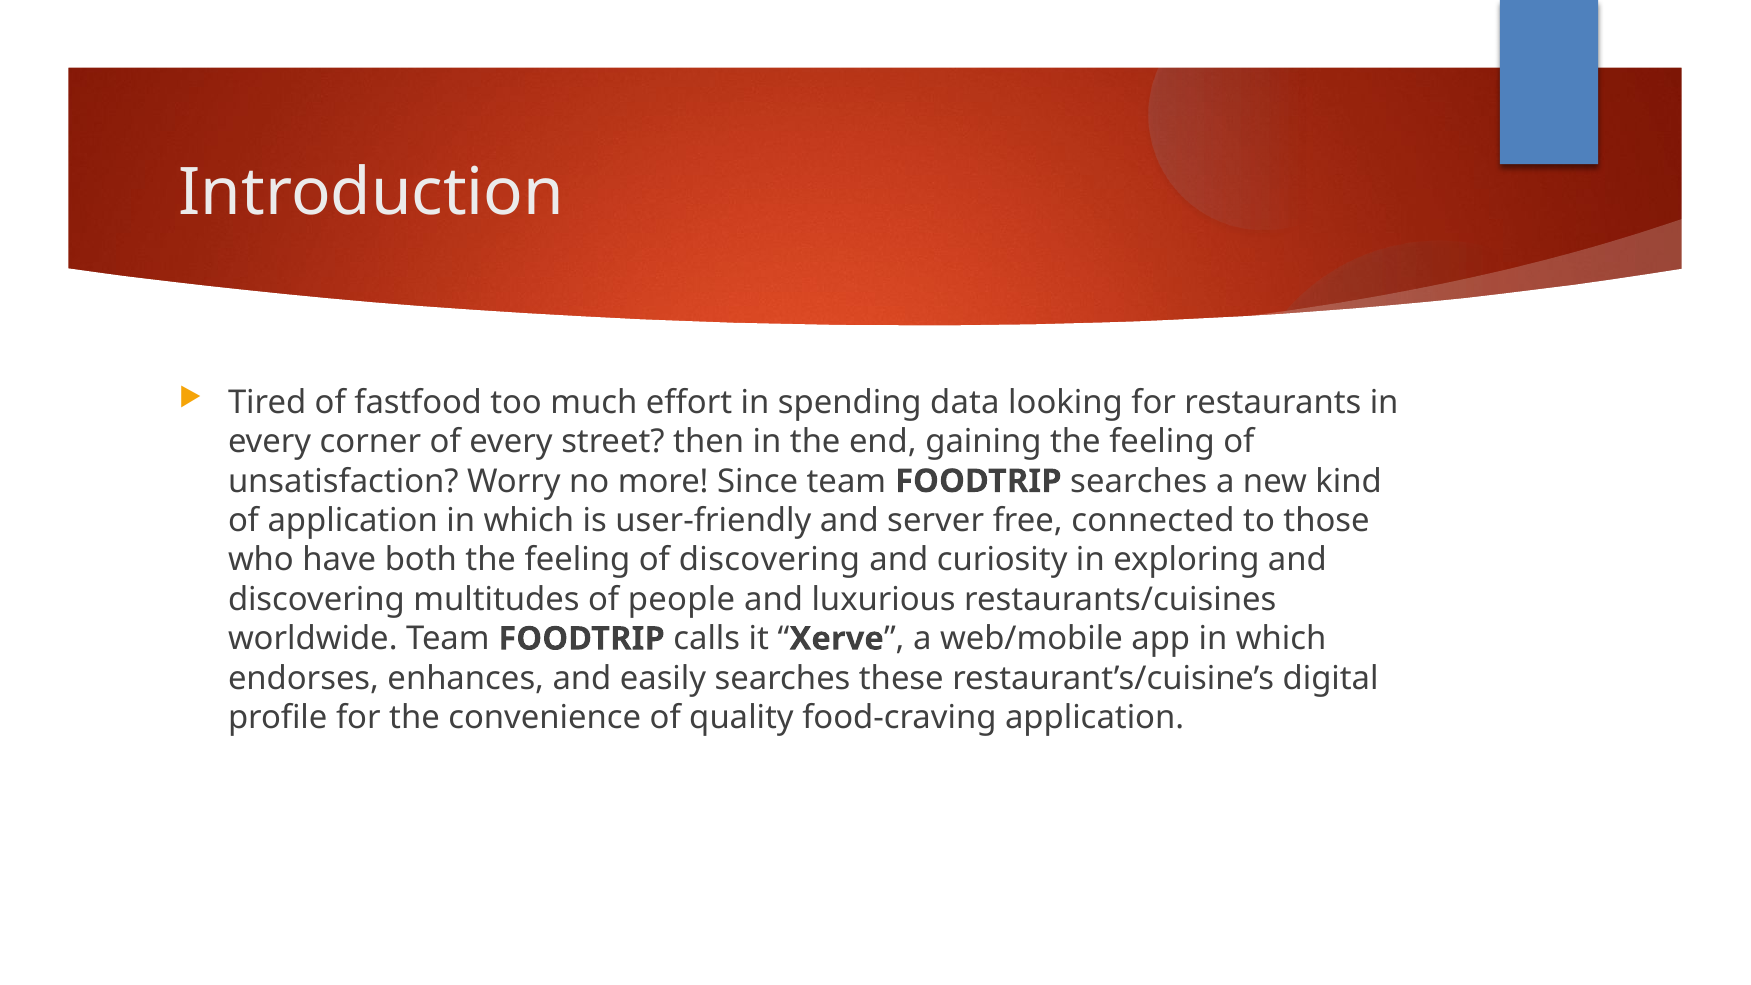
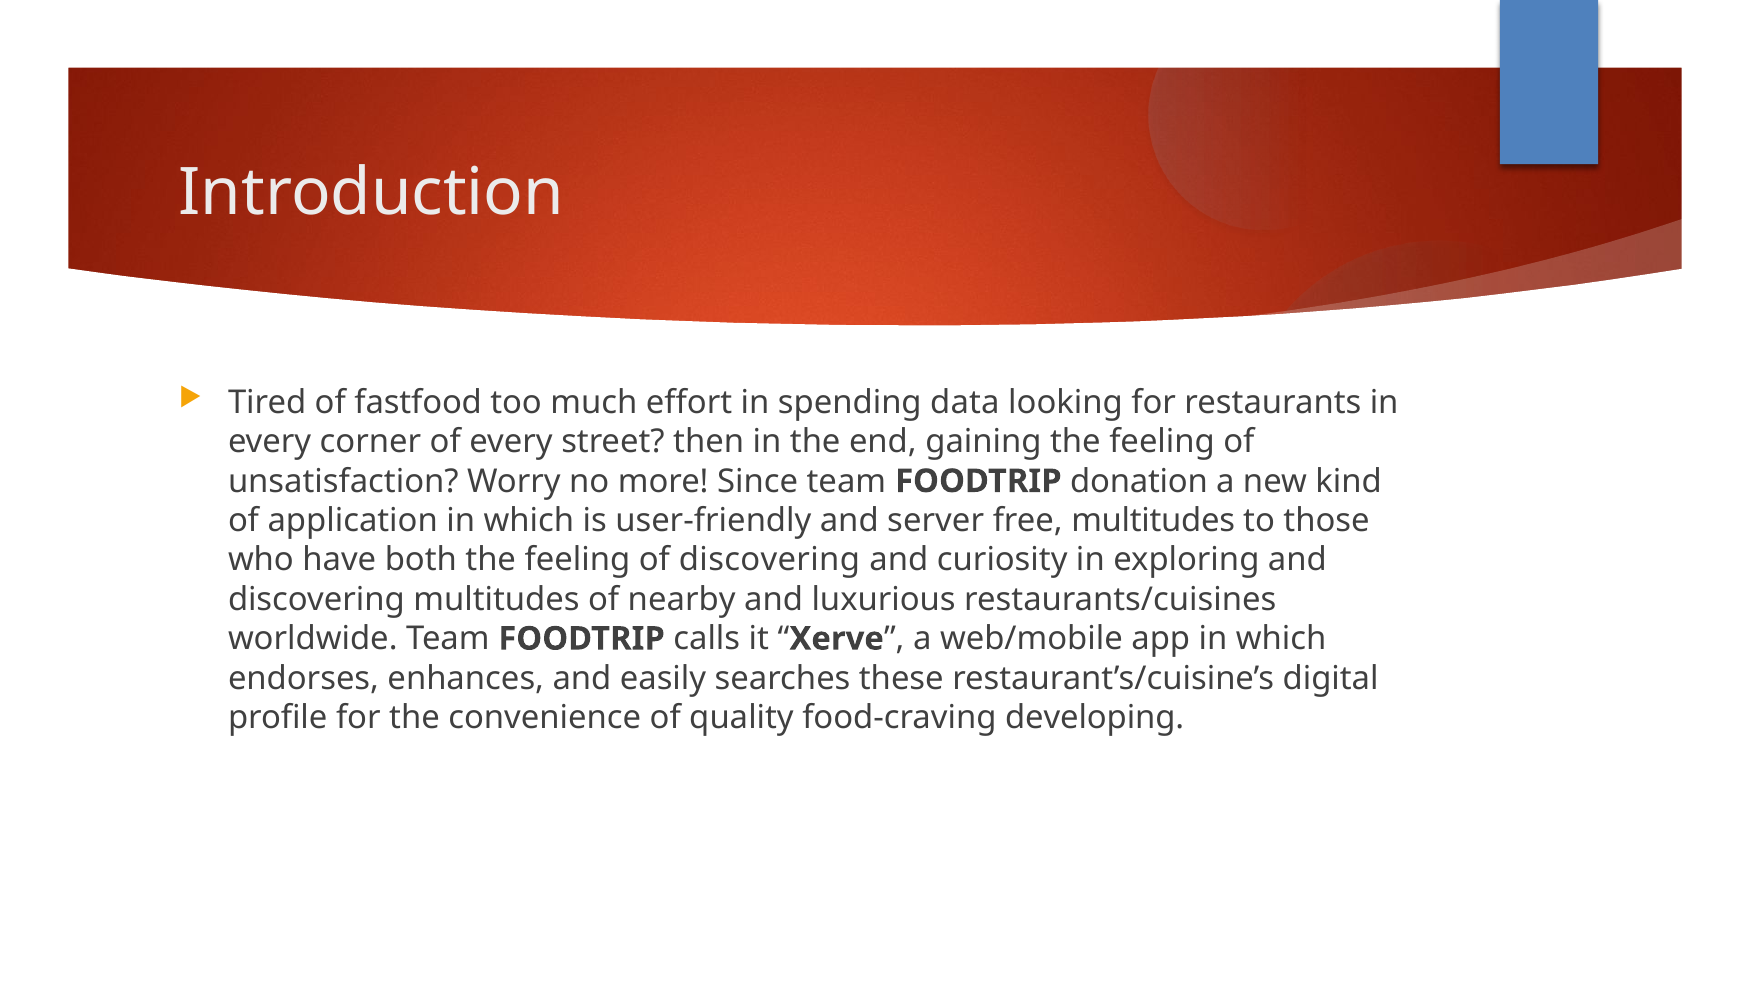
FOODTRIP searches: searches -> donation
free connected: connected -> multitudes
people: people -> nearby
food-craving application: application -> developing
